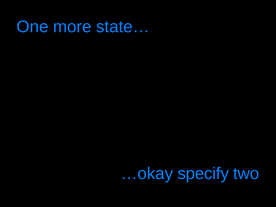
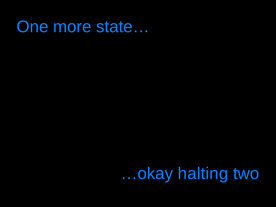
specify: specify -> halting
